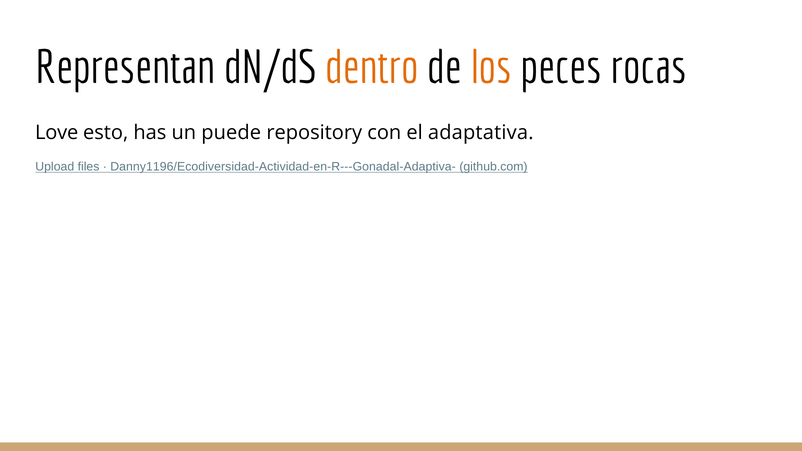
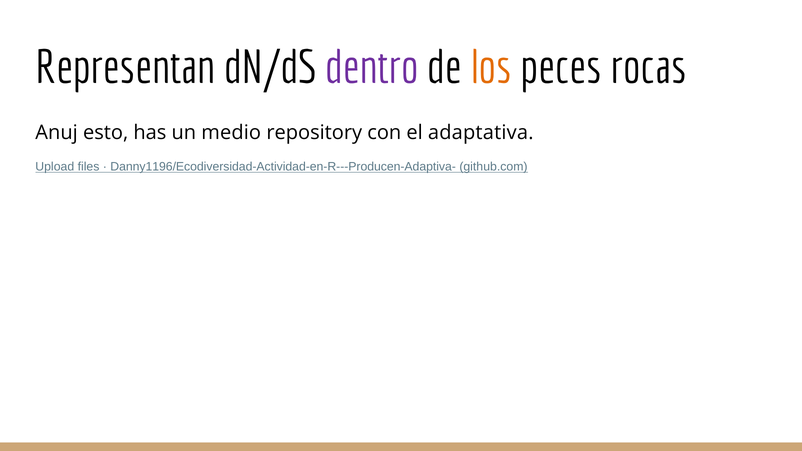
dentro colour: orange -> purple
Love: Love -> Anuj
puede: puede -> medio
Danny1196/Ecodiversidad-Actividad-en-R---Gonadal-Adaptiva-: Danny1196/Ecodiversidad-Actividad-en-R---Gonadal-Adaptiva- -> Danny1196/Ecodiversidad-Actividad-en-R---Producen-Adaptiva-
